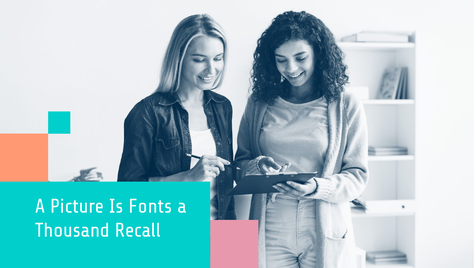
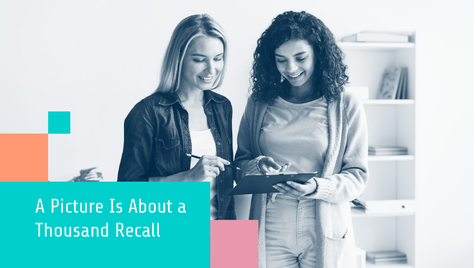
Fonts: Fonts -> About
